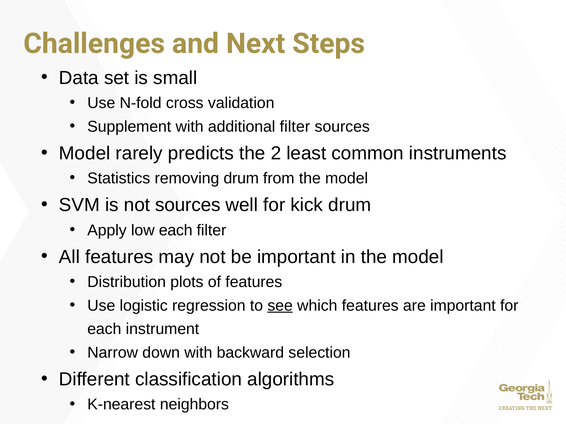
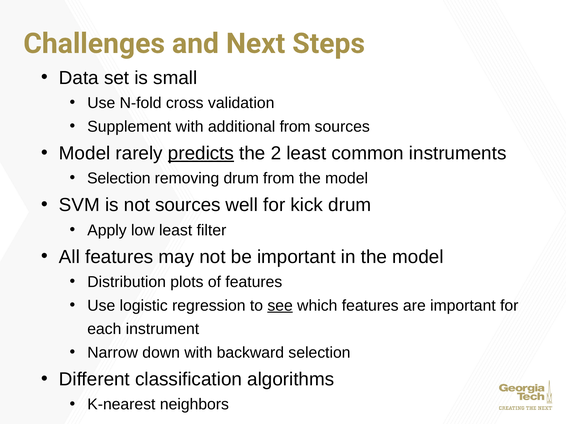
additional filter: filter -> from
predicts underline: none -> present
Statistics at (119, 179): Statistics -> Selection
low each: each -> least
